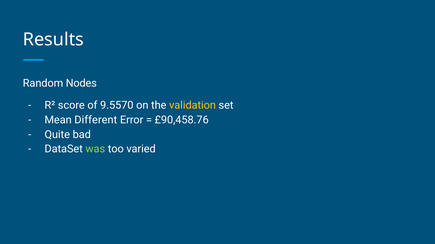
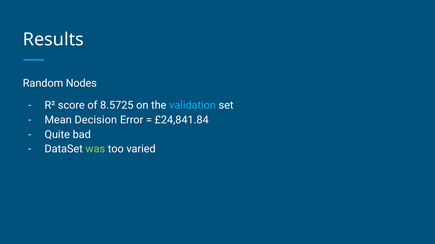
9.5570: 9.5570 -> 8.5725
validation colour: yellow -> light blue
Different: Different -> Decision
£90,458.76: £90,458.76 -> £24,841.84
